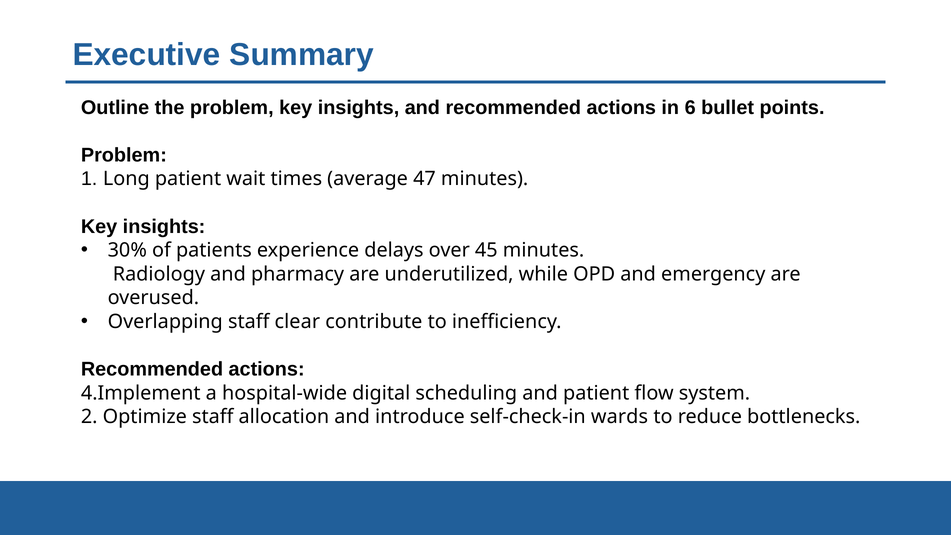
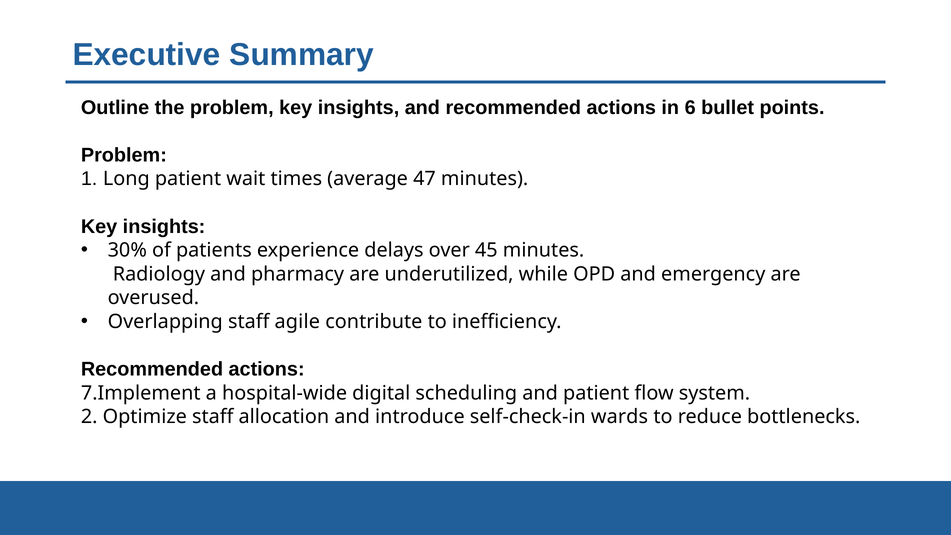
clear: clear -> agile
4.Implement: 4.Implement -> 7.Implement
